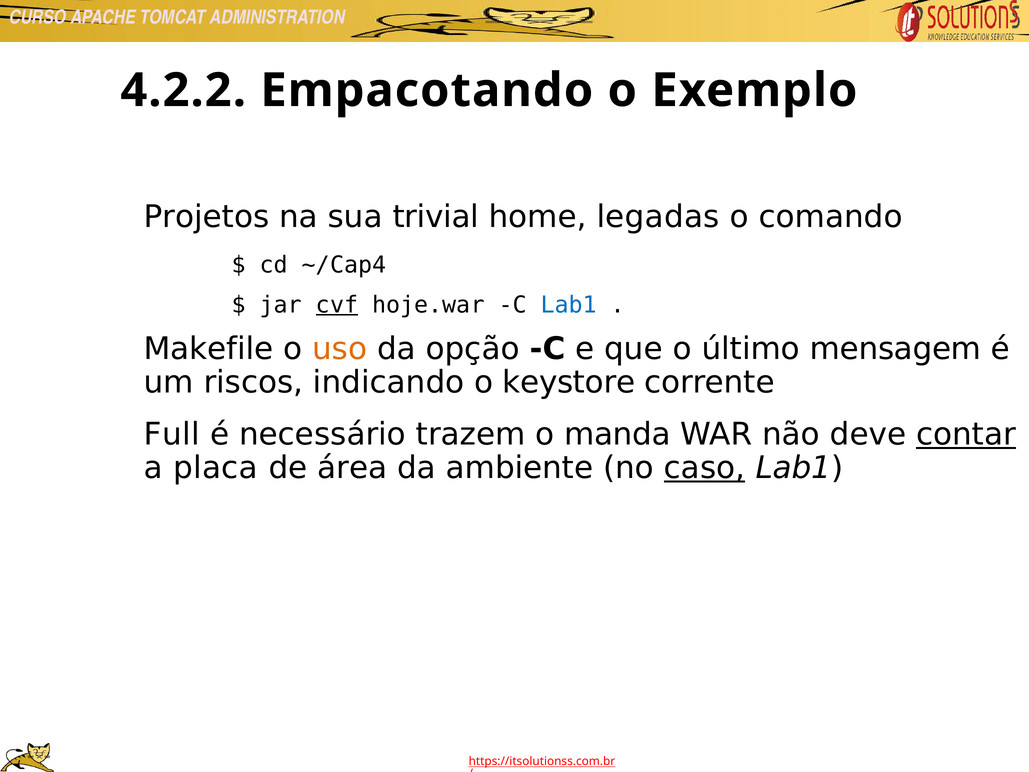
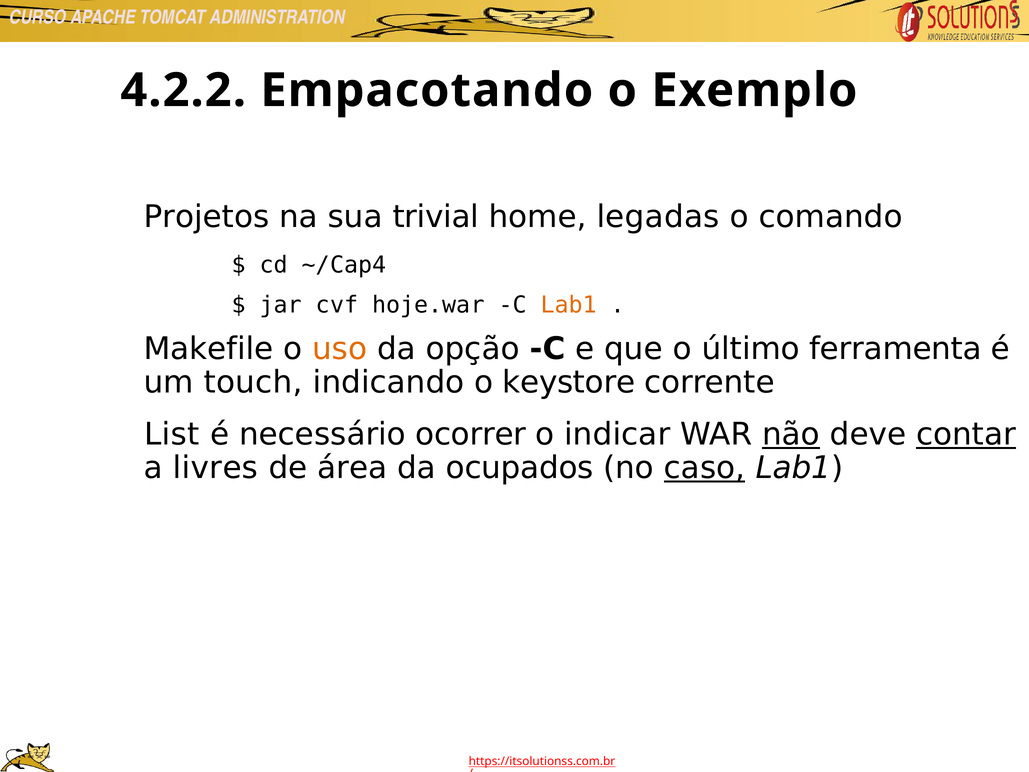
cvf underline: present -> none
Lab1 at (569, 305) colour: blue -> orange
mensagem: mensagem -> ferramenta
riscos: riscos -> touch
Full: Full -> List
trazem: trazem -> ocorrer
manda: manda -> indicar
não underline: none -> present
placa: placa -> livres
ambiente: ambiente -> ocupados
